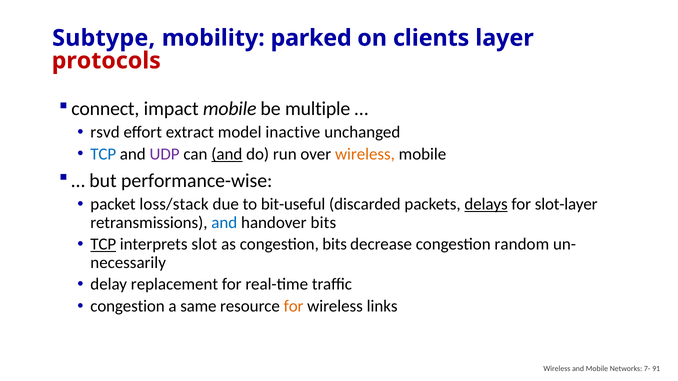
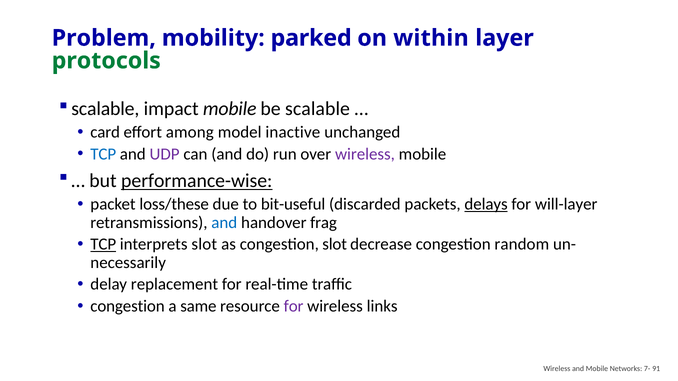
Subtype: Subtype -> Problem
clients: clients -> within
protocols colour: red -> green
connect at (105, 109): connect -> scalable
be multiple: multiple -> scalable
rsvd: rsvd -> card
extract: extract -> among
and at (227, 154) underline: present -> none
wireless at (365, 154) colour: orange -> purple
performance-wise underline: none -> present
loss/stack: loss/stack -> loss/these
slot-layer: slot-layer -> will-layer
handover bits: bits -> frag
congestion bits: bits -> slot
for at (294, 306) colour: orange -> purple
